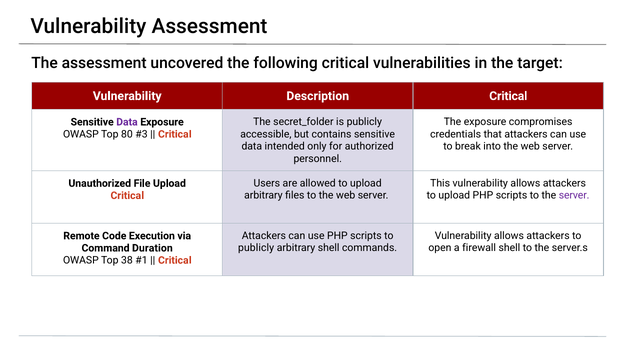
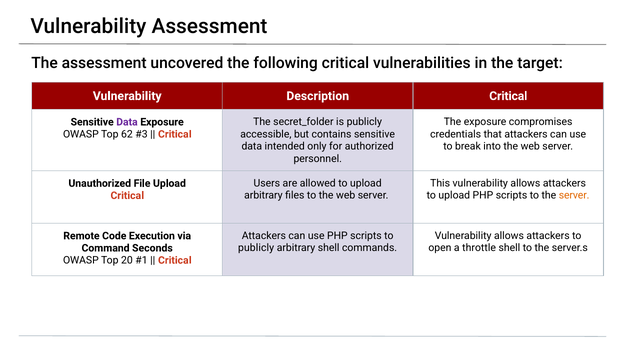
80: 80 -> 62
server at (574, 195) colour: purple -> orange
firewall: firewall -> throttle
Duration: Duration -> Seconds
38: 38 -> 20
